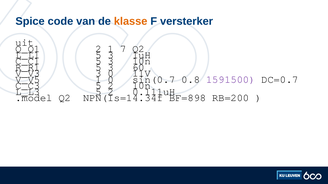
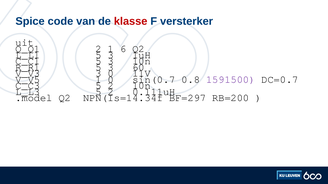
klasse colour: orange -> red
7: 7 -> 6
BF=898: BF=898 -> BF=297
